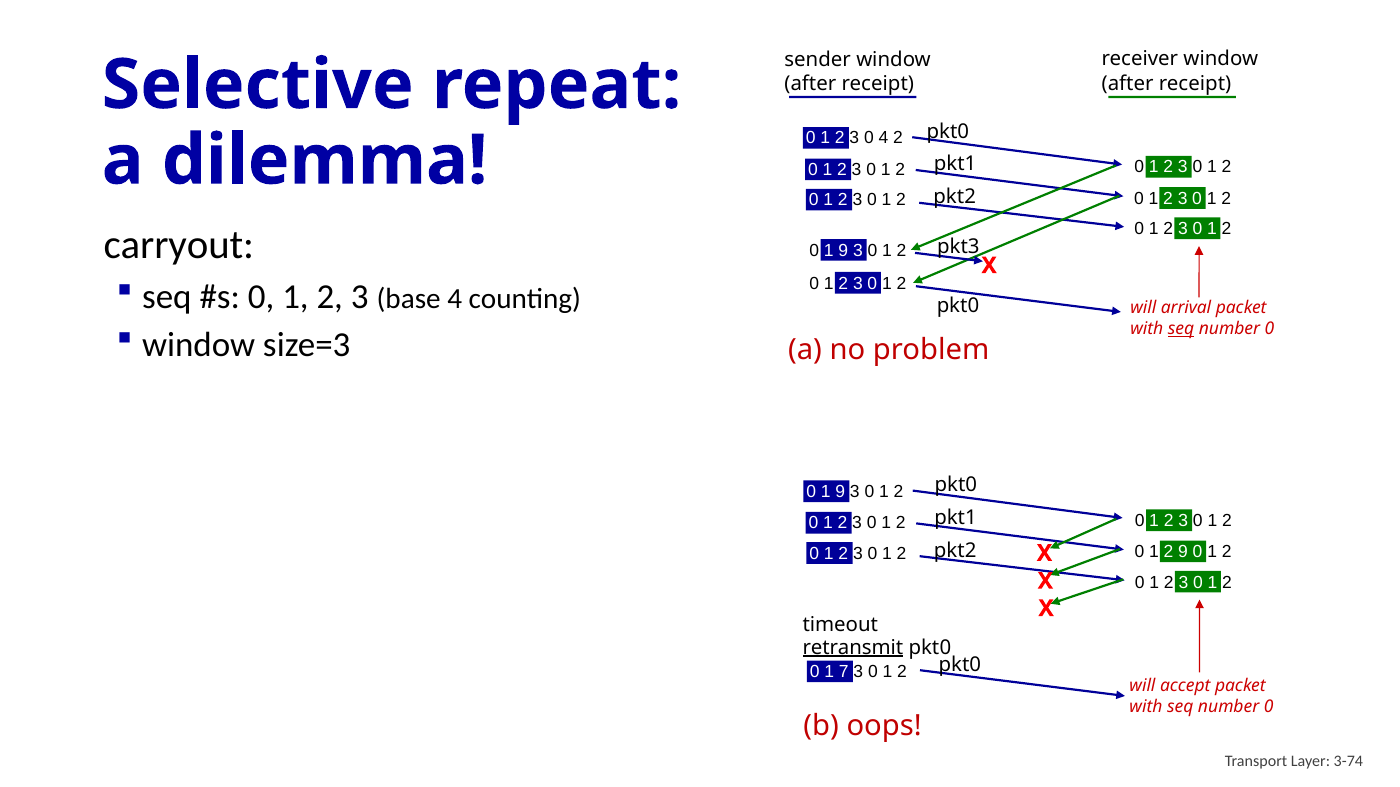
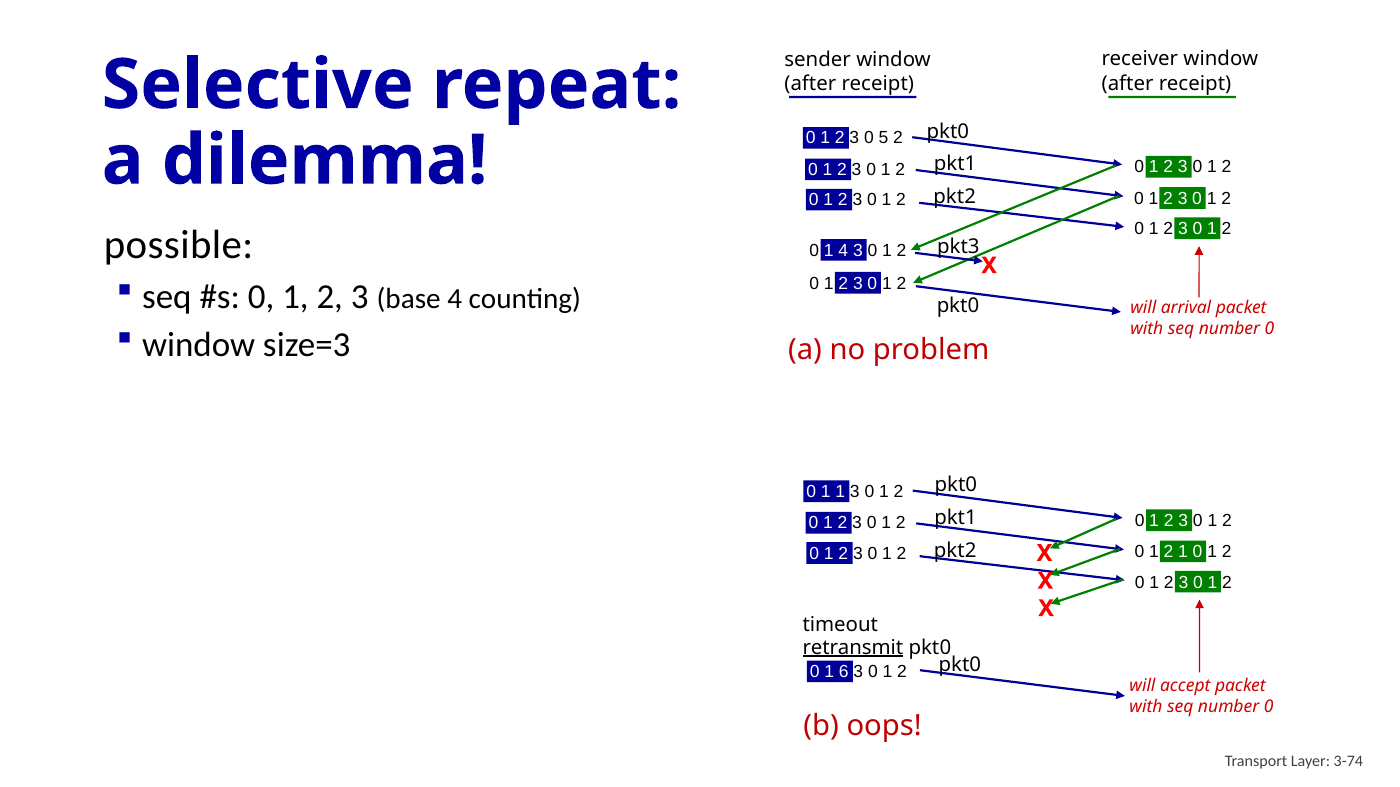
0 4: 4 -> 5
carryout: carryout -> possible
9 at (843, 251): 9 -> 4
seq at (1181, 329) underline: present -> none
9 at (840, 492): 9 -> 1
2 9: 9 -> 1
7: 7 -> 6
